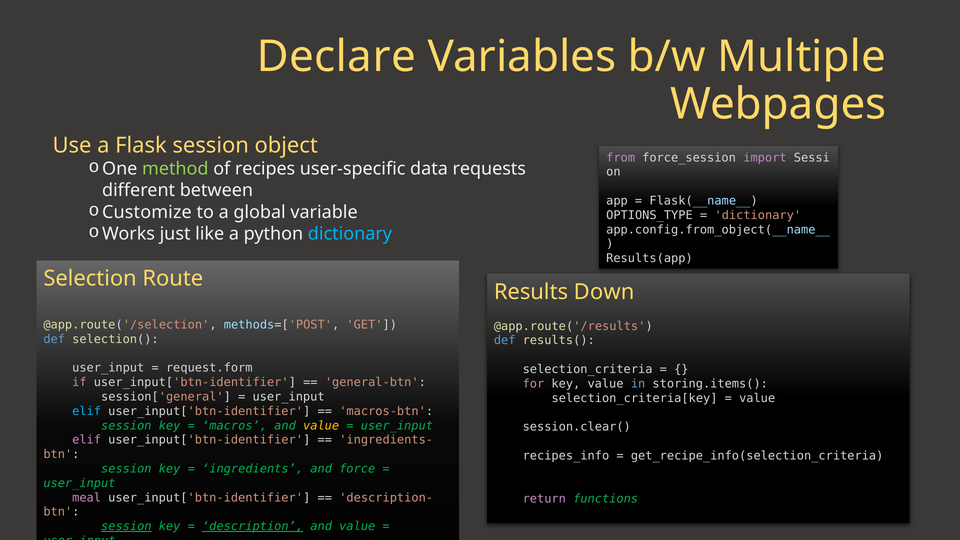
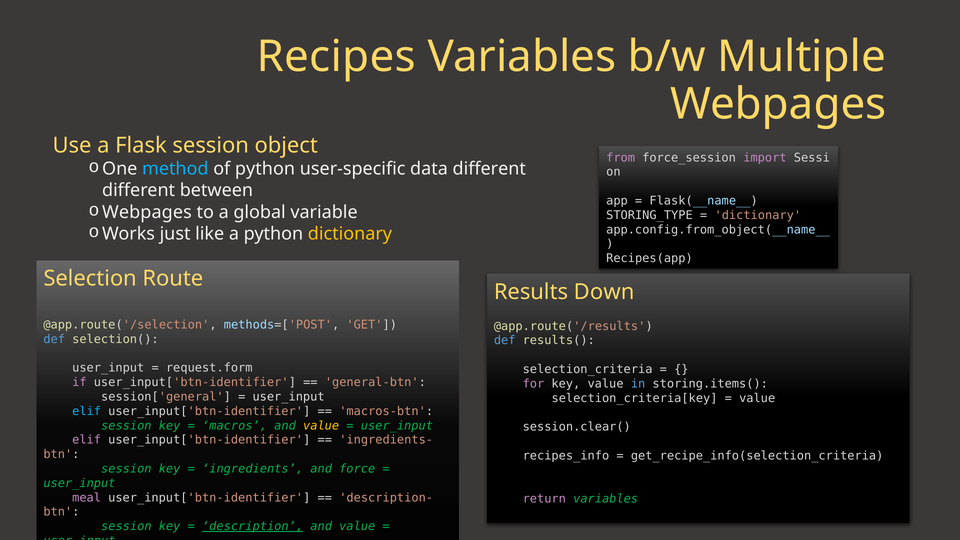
Declare: Declare -> Recipes
method colour: light green -> light blue
of recipes: recipes -> python
data requests: requests -> different
Customize at (147, 212): Customize -> Webpages
OPTIONS_TYPE: OPTIONS_TYPE -> STORING_TYPE
dictionary at (350, 234) colour: light blue -> yellow
Results(app: Results(app -> Recipes(app
return functions: functions -> variables
session at (126, 526) underline: present -> none
